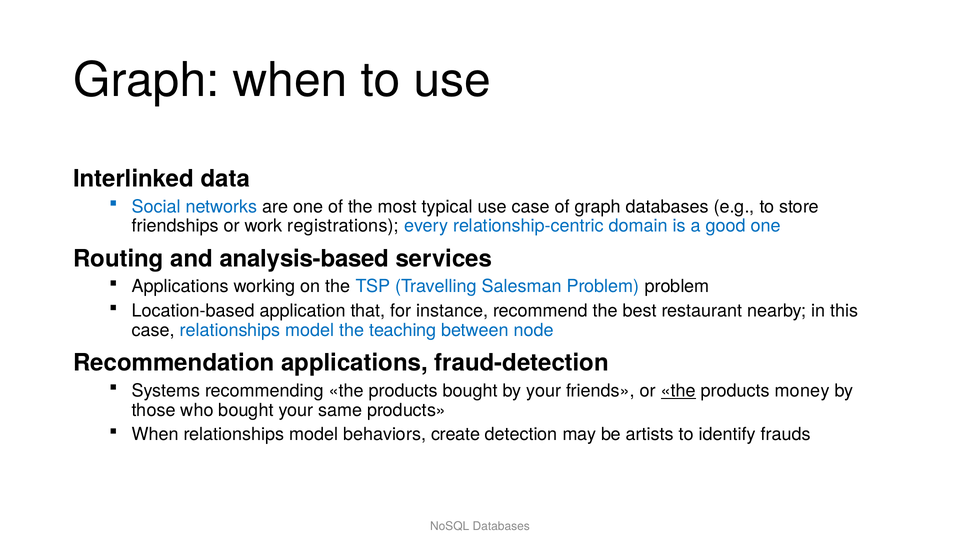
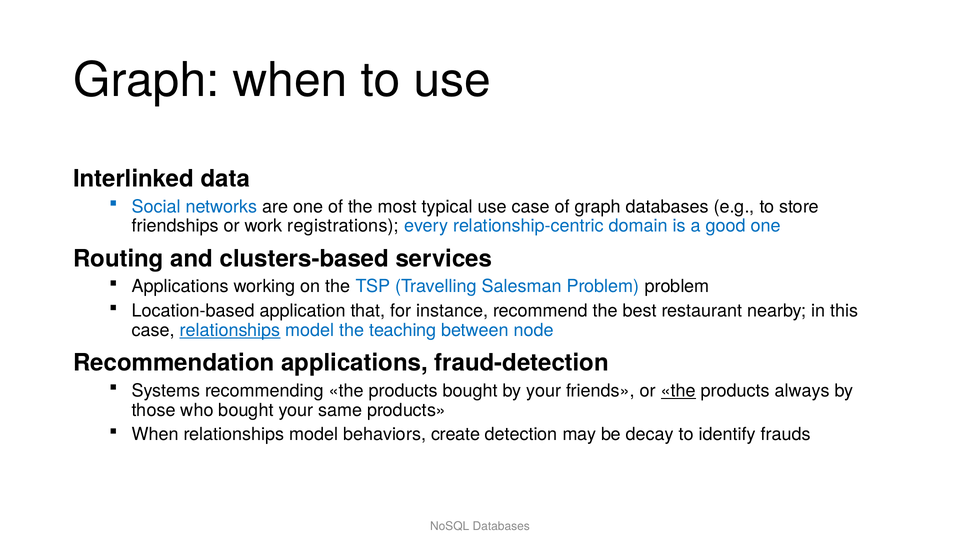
analysis-based: analysis-based -> clusters-based
relationships at (230, 330) underline: none -> present
money: money -> always
artists: artists -> decay
